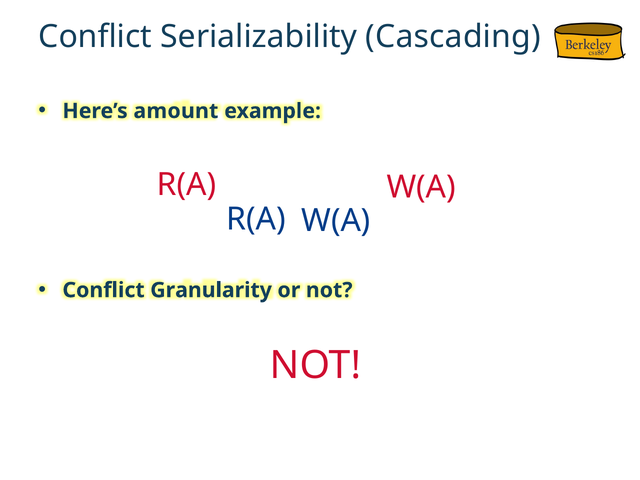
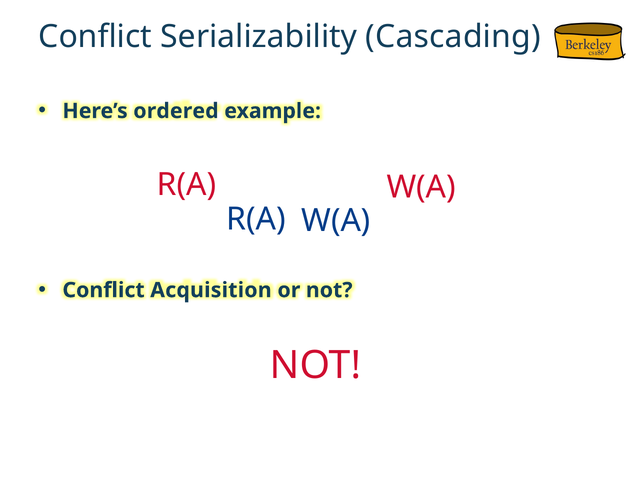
amount: amount -> ordered
Granularity: Granularity -> Acquisition
